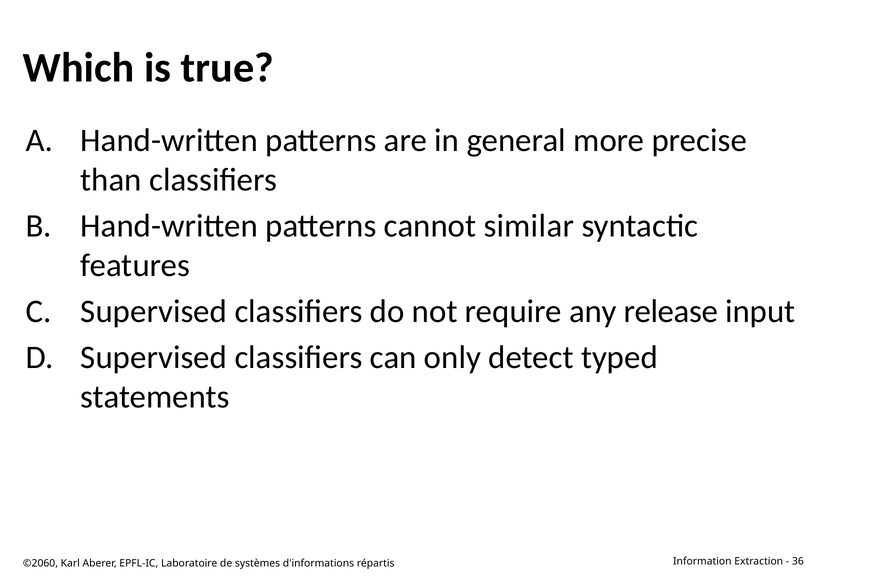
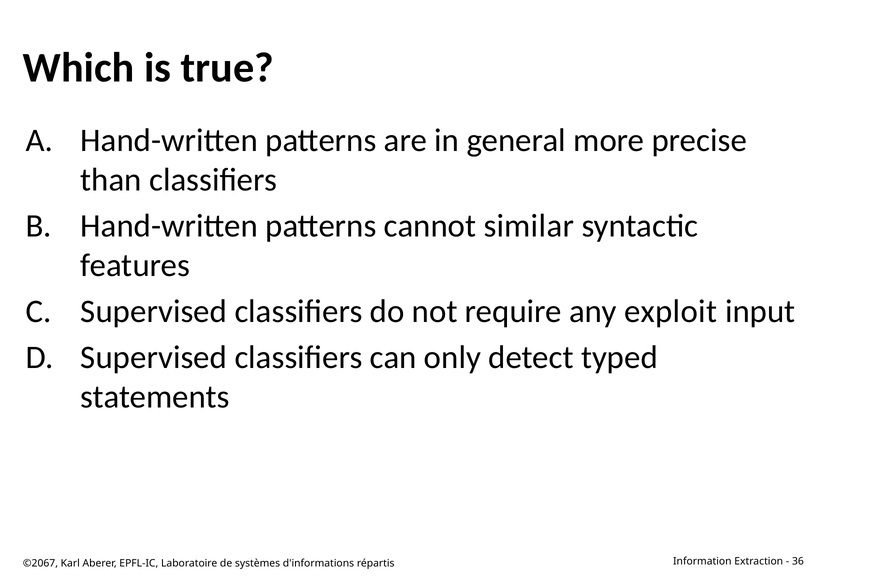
release: release -> exploit
©2060: ©2060 -> ©2067
